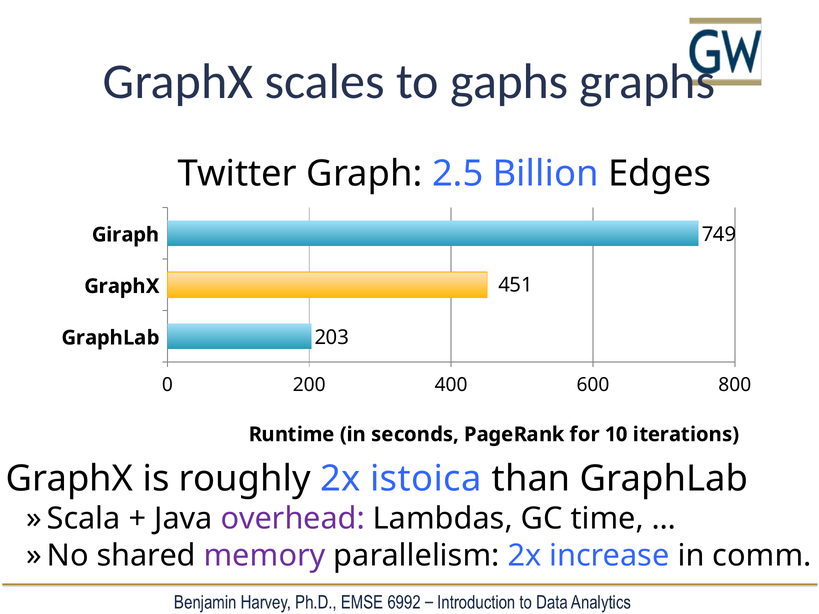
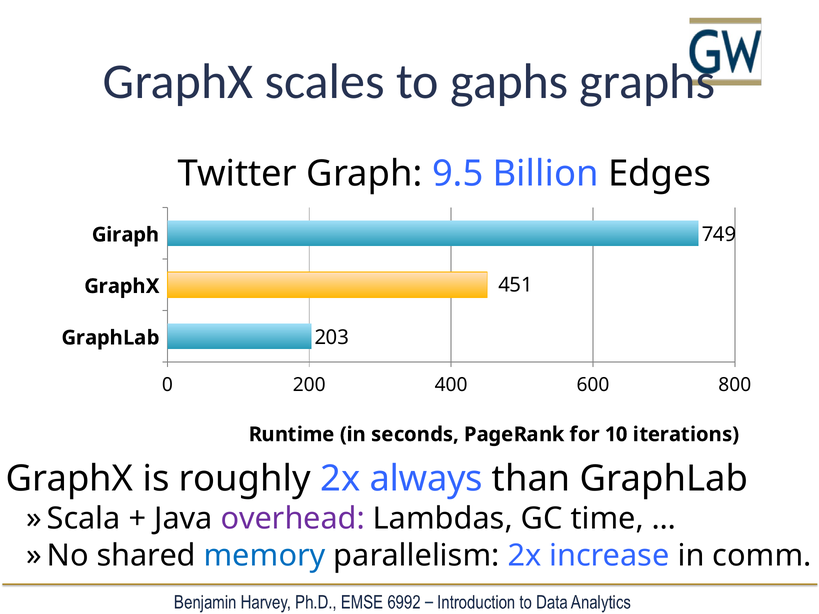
2.5: 2.5 -> 9.5
istoica: istoica -> always
memory colour: purple -> blue
